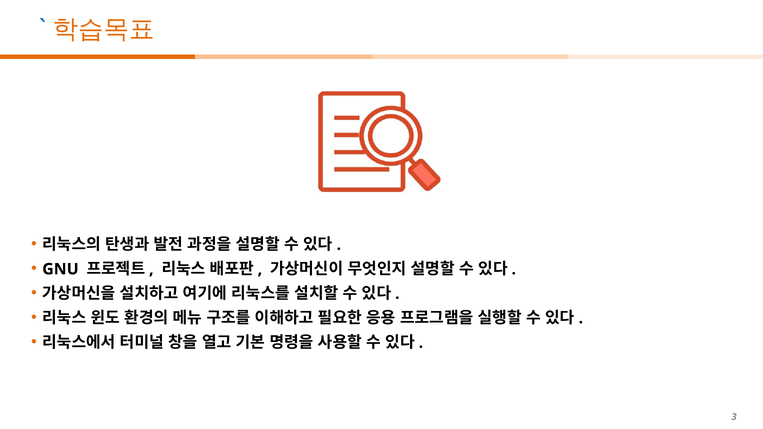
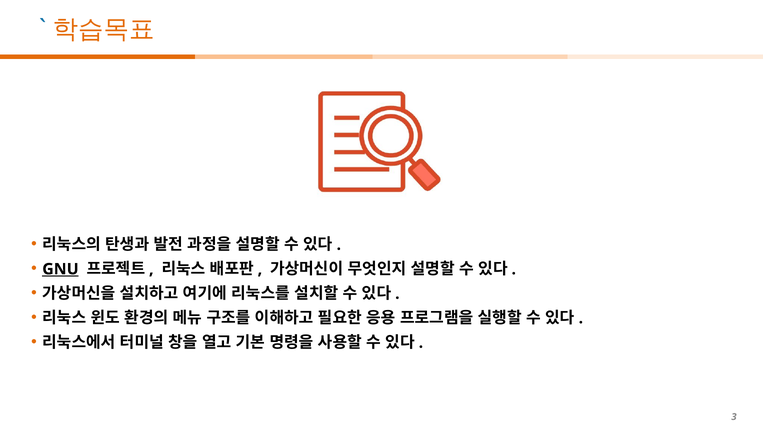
GNU underline: none -> present
